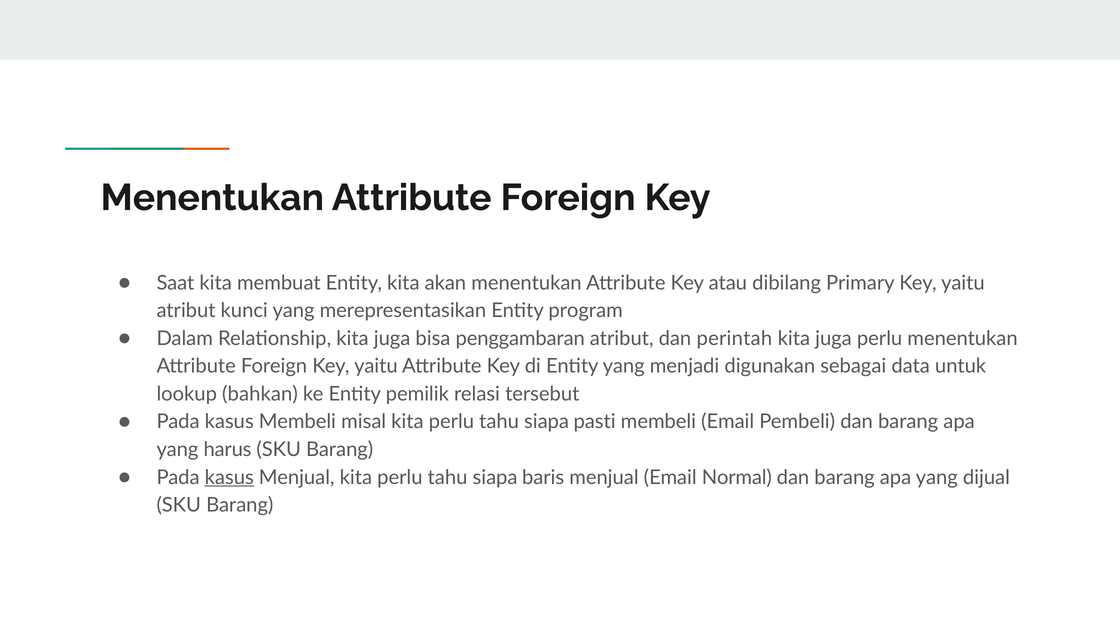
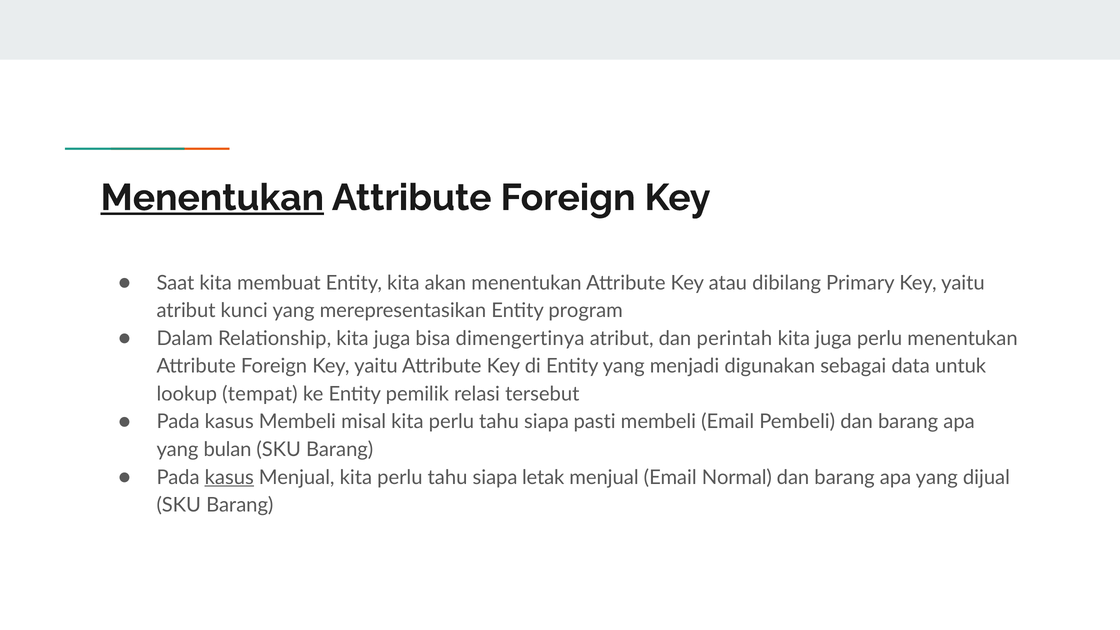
Menentukan at (212, 198) underline: none -> present
penggambaran: penggambaran -> dimengertinya
bahkan: bahkan -> tempat
harus: harus -> bulan
baris: baris -> letak
